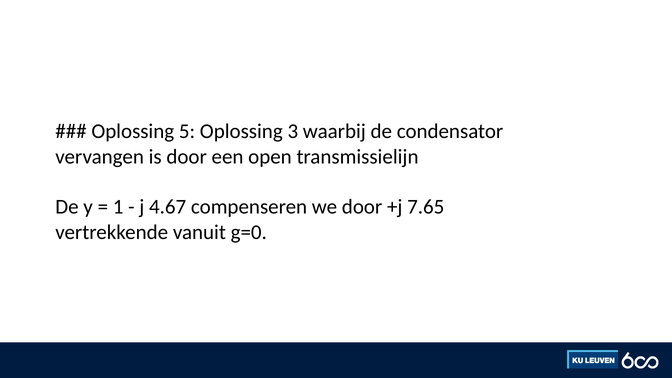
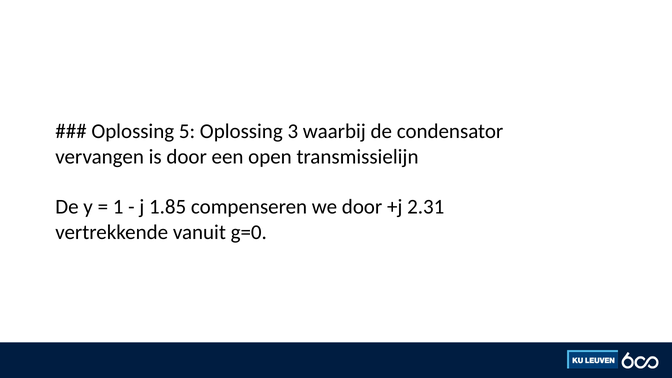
4.67: 4.67 -> 1.85
7.65: 7.65 -> 2.31
